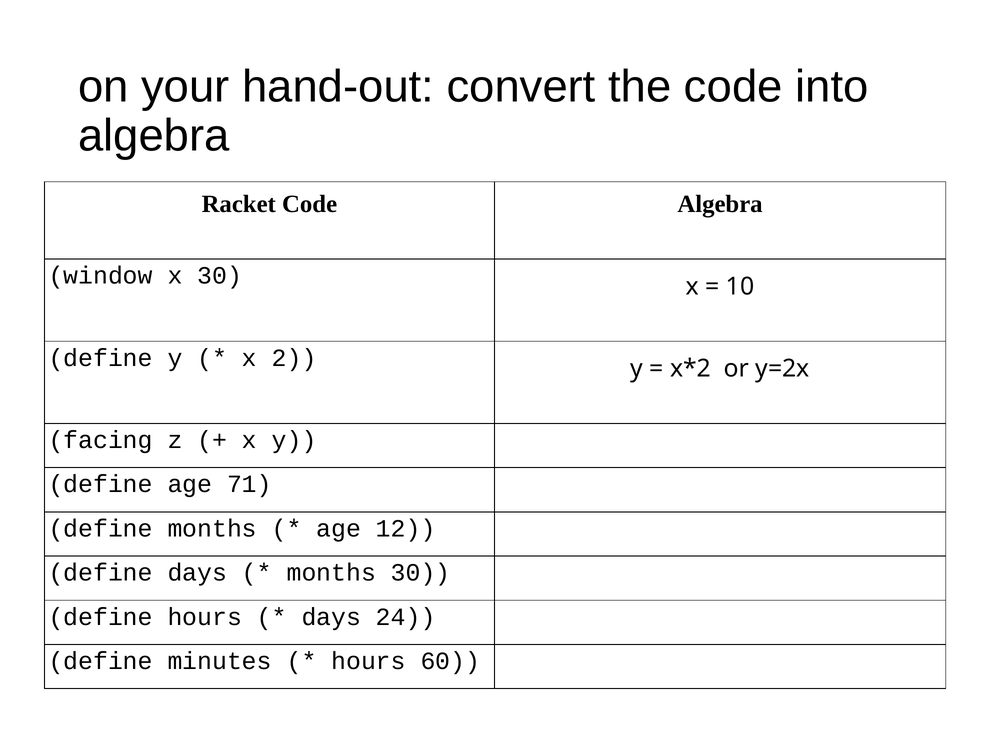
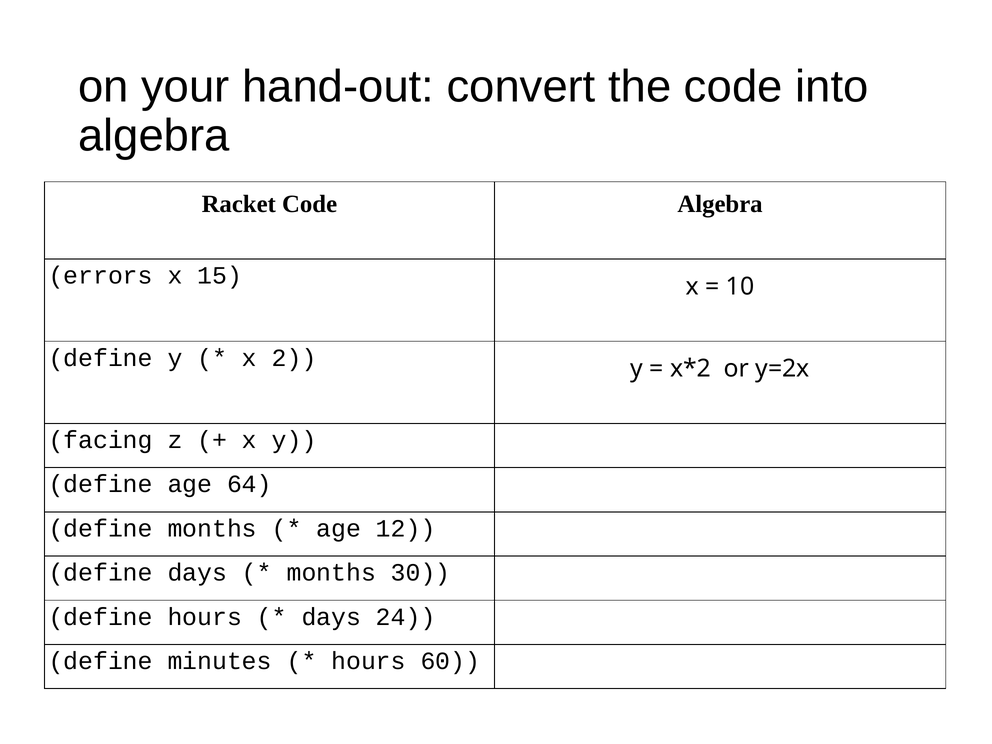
window: window -> errors
x 30: 30 -> 15
71: 71 -> 64
